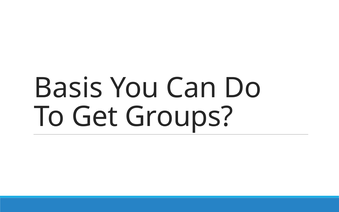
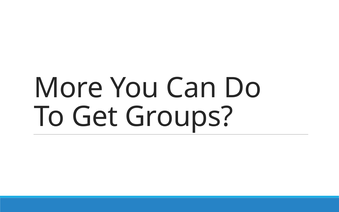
Basis: Basis -> More
